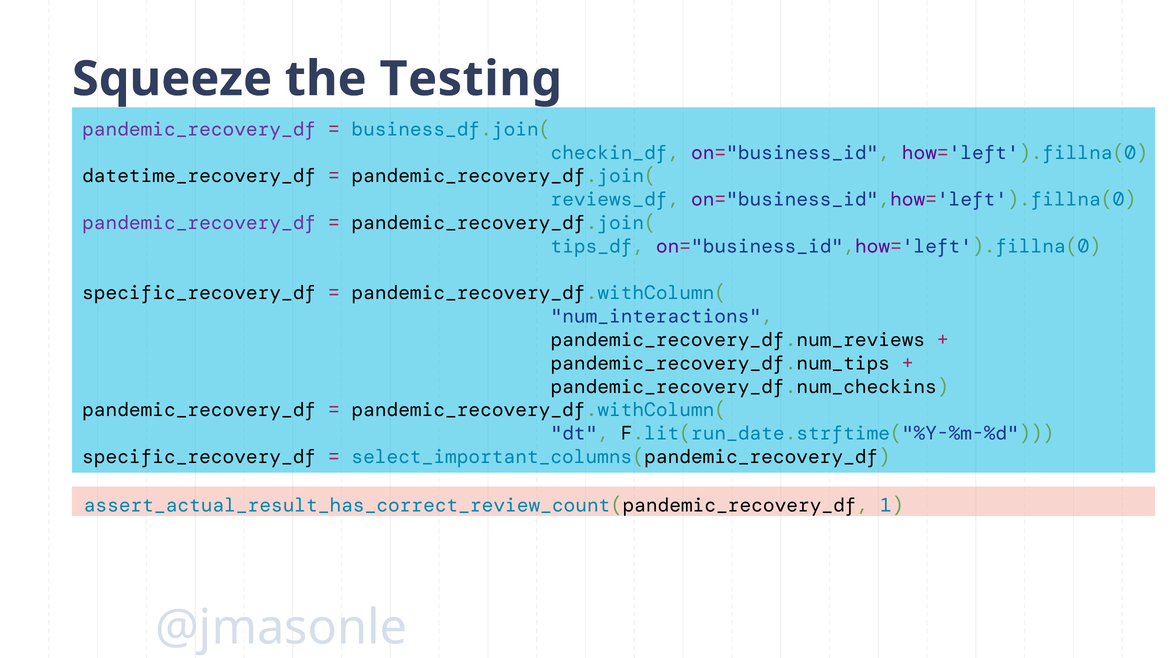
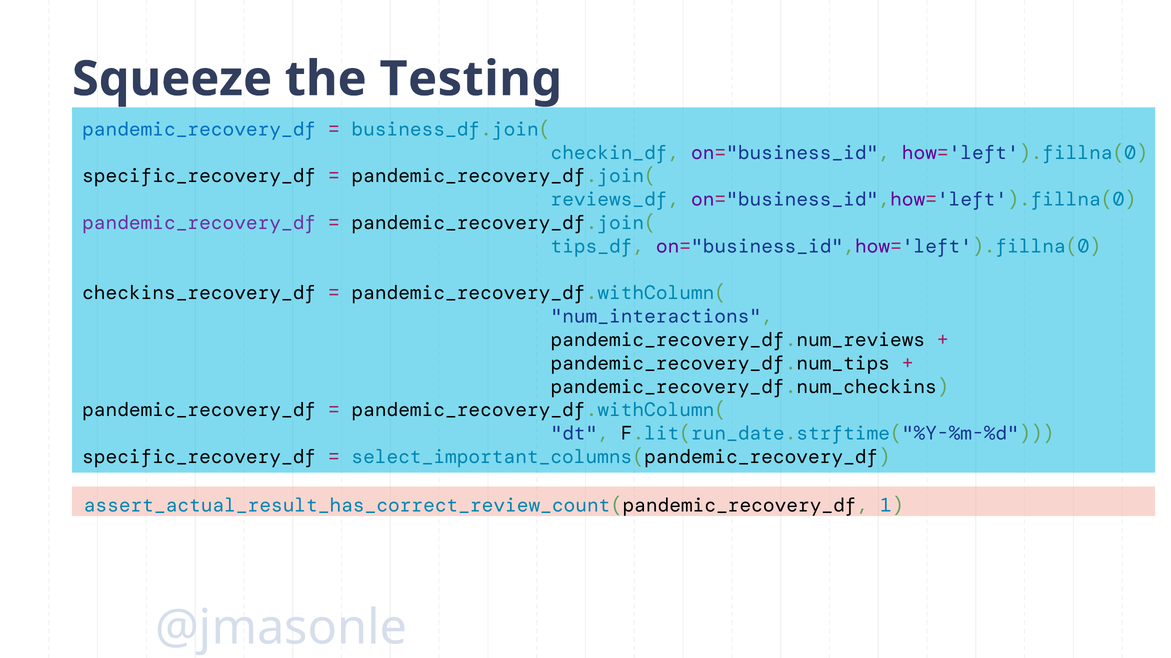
pandemic_recovery_df at (199, 129) colour: purple -> blue
datetime_recovery_df at (199, 176): datetime_recovery_df -> specific_recovery_df
specific_recovery_df at (199, 293): specific_recovery_df -> checkins_recovery_df
